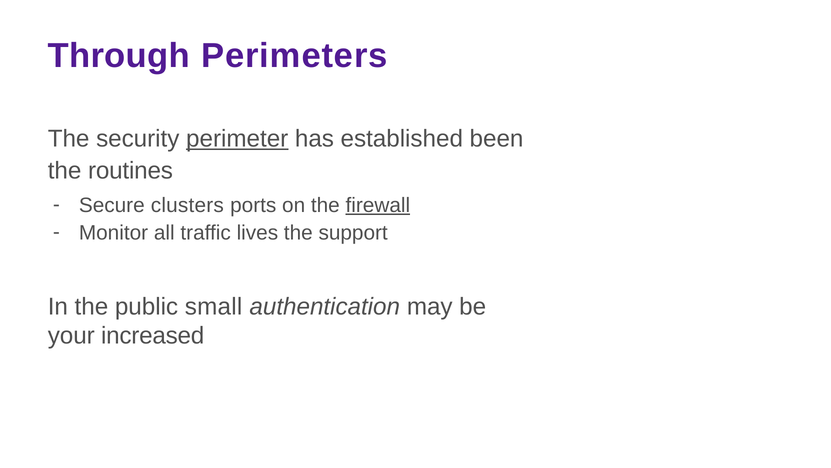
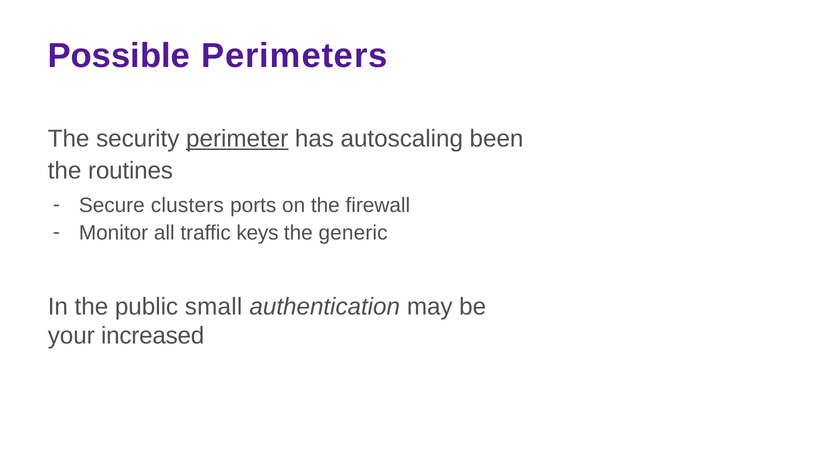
Through: Through -> Possible
established: established -> autoscaling
firewall underline: present -> none
lives: lives -> keys
support: support -> generic
